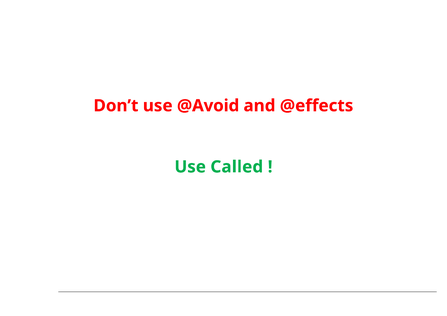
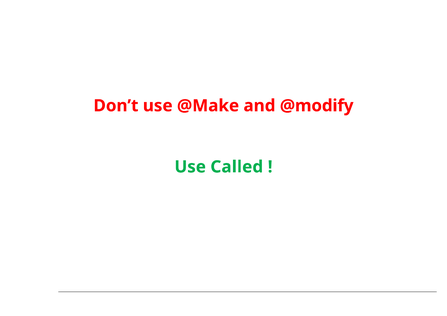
@Avoid: @Avoid -> @Make
@effects: @effects -> @modify
